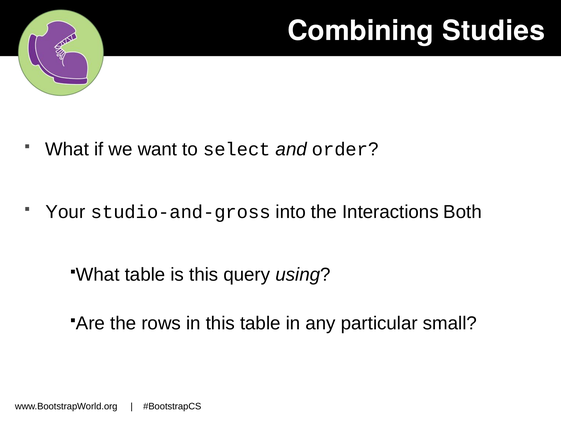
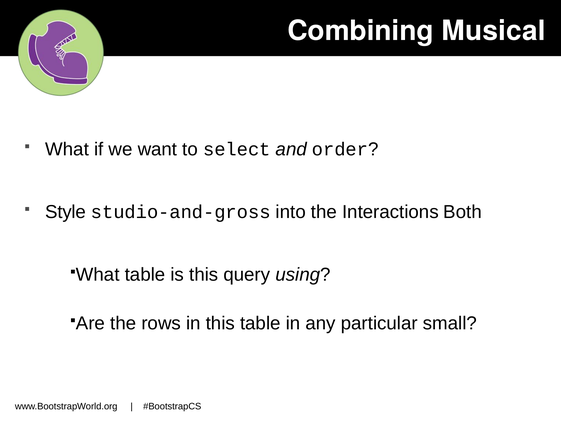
Studies: Studies -> Musical
Your: Your -> Style
